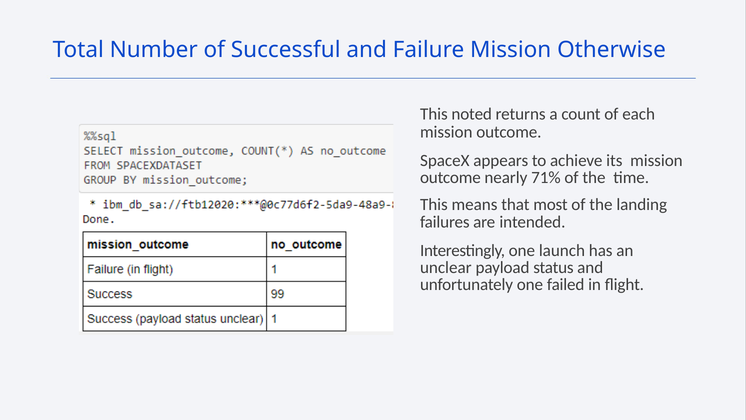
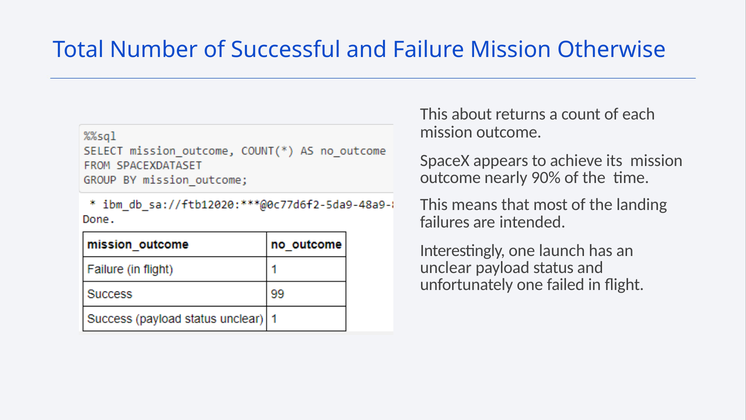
noted: noted -> about
71%: 71% -> 90%
